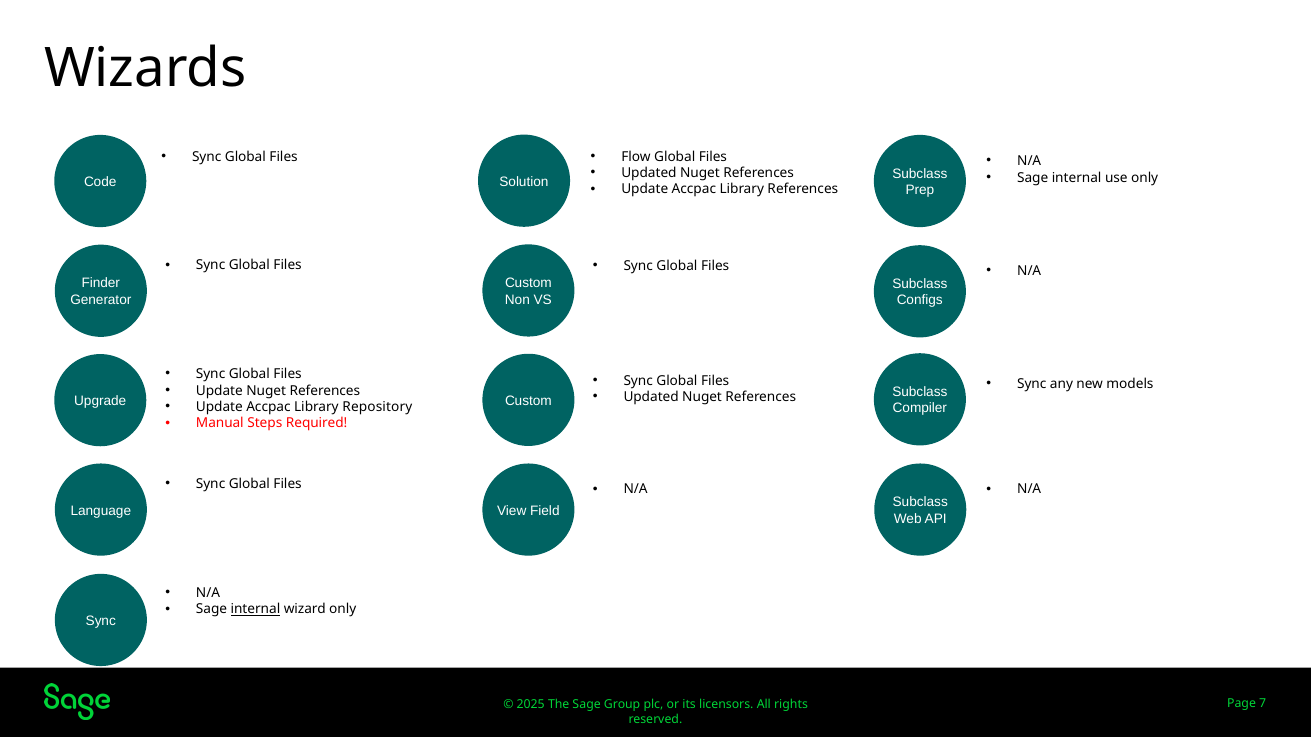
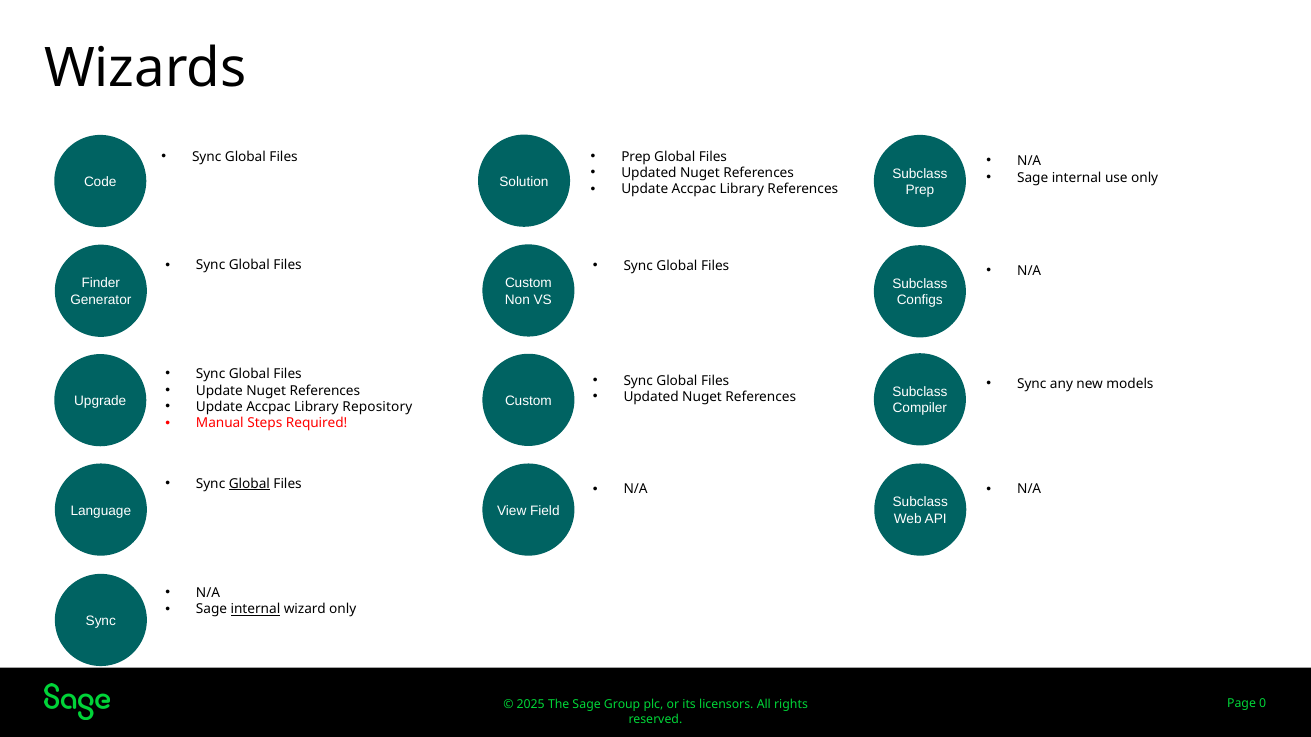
Flow at (636, 157): Flow -> Prep
Global at (249, 484) underline: none -> present
7: 7 -> 0
